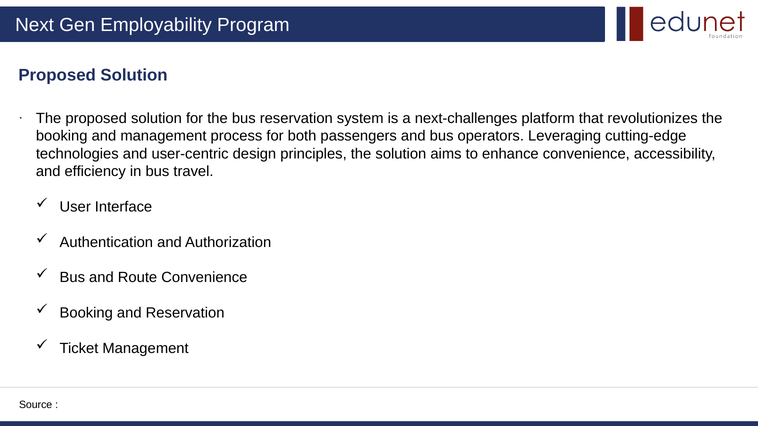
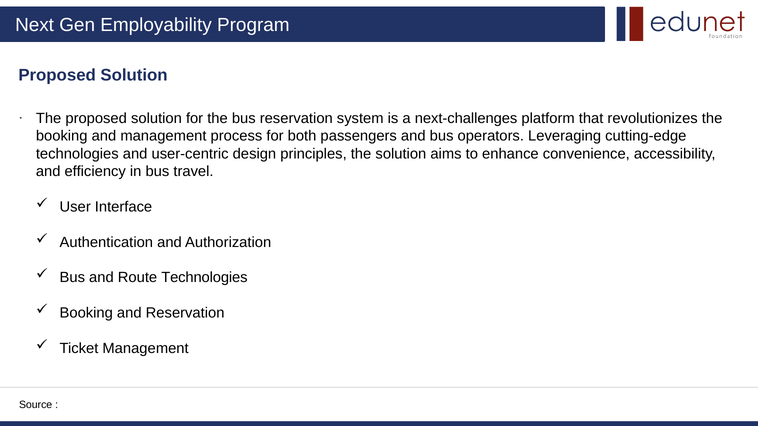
Route Convenience: Convenience -> Technologies
